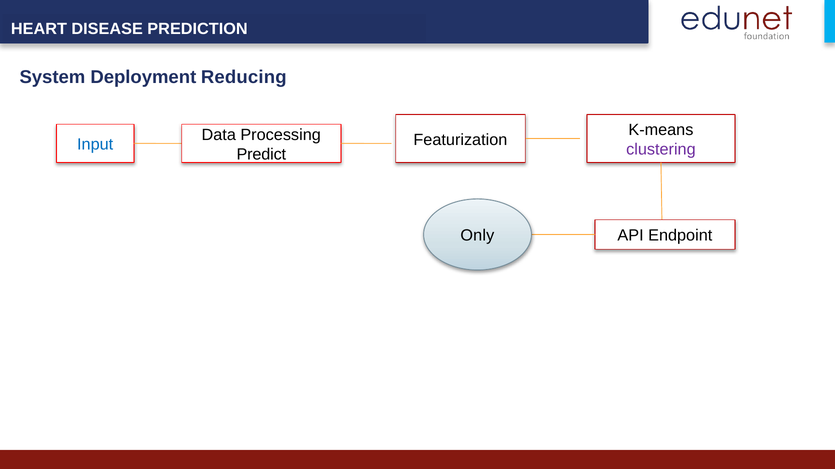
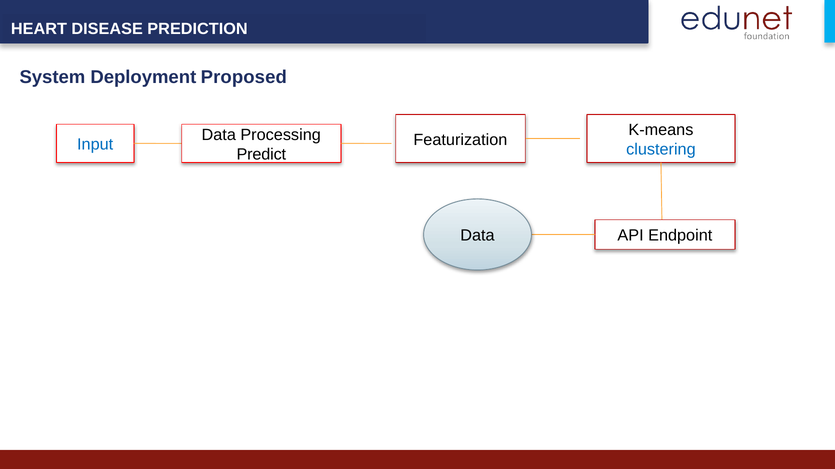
Reducing: Reducing -> Proposed
clustering colour: purple -> blue
Only at (477, 236): Only -> Data
